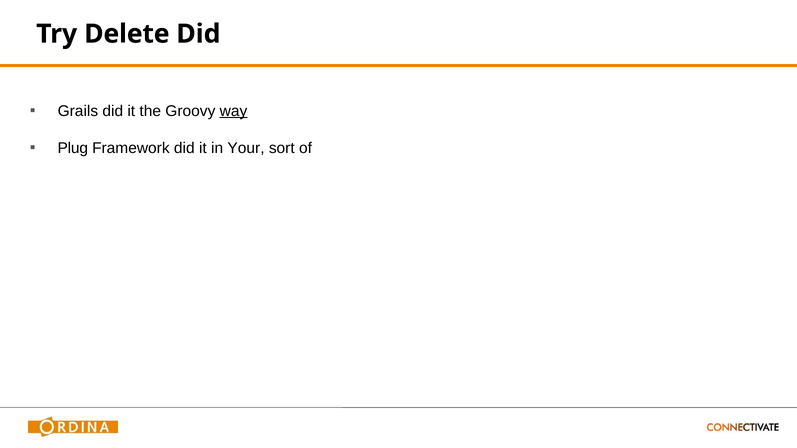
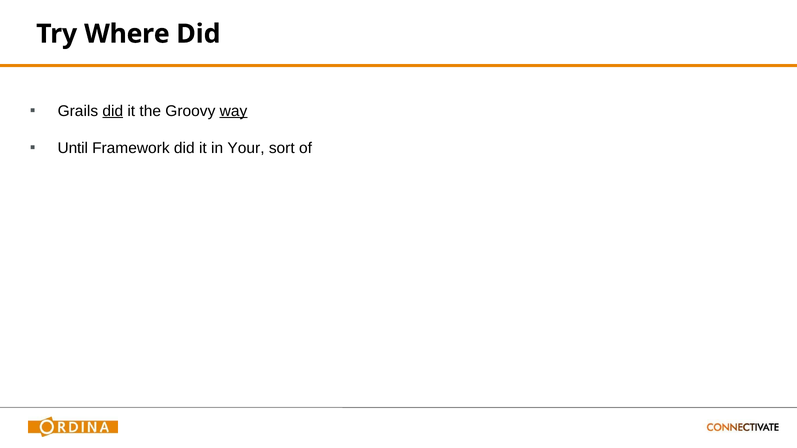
Delete: Delete -> Where
did at (113, 111) underline: none -> present
Plug: Plug -> Until
